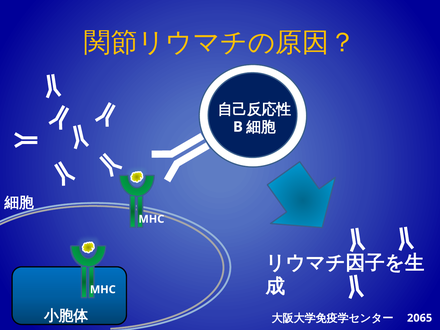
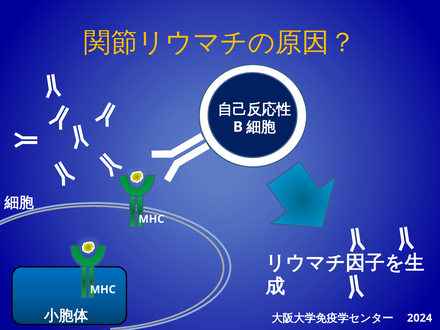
2065: 2065 -> 2024
